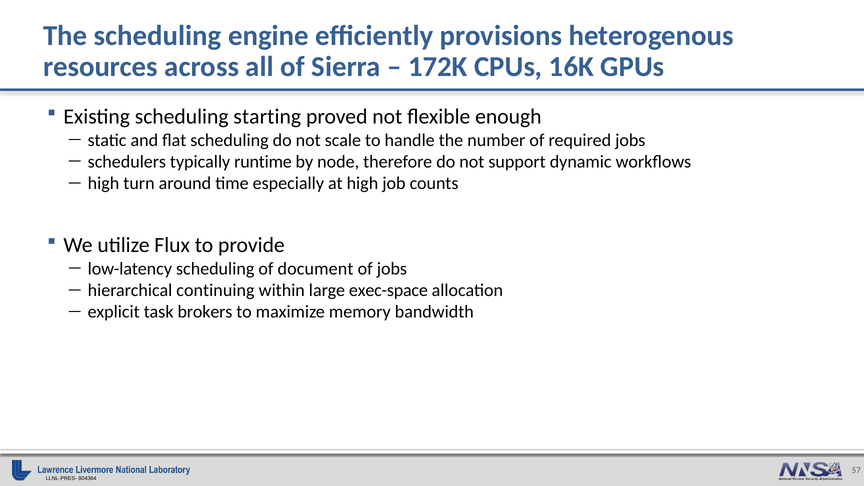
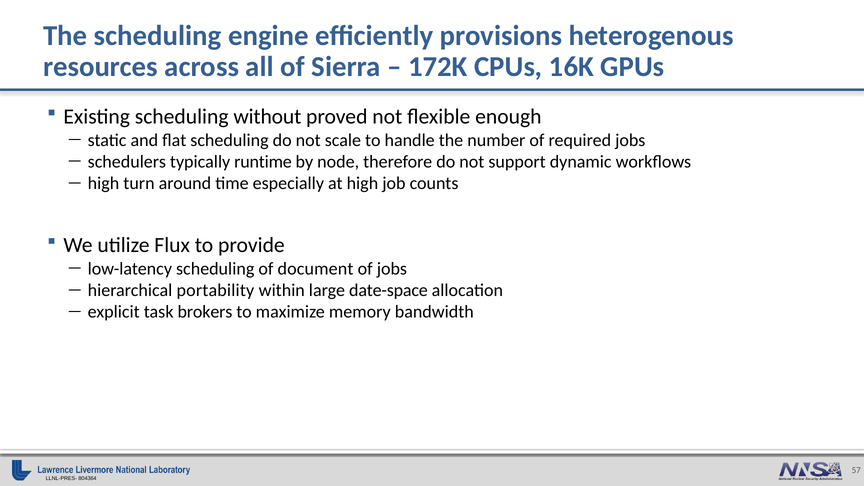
starting: starting -> without
continuing: continuing -> portability
exec-space: exec-space -> date-space
